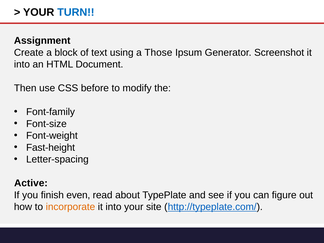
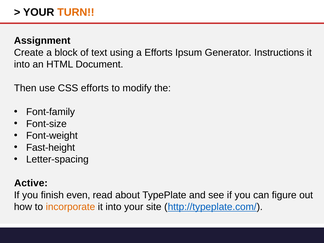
TURN colour: blue -> orange
a Those: Those -> Efforts
Screenshot: Screenshot -> Instructions
CSS before: before -> efforts
